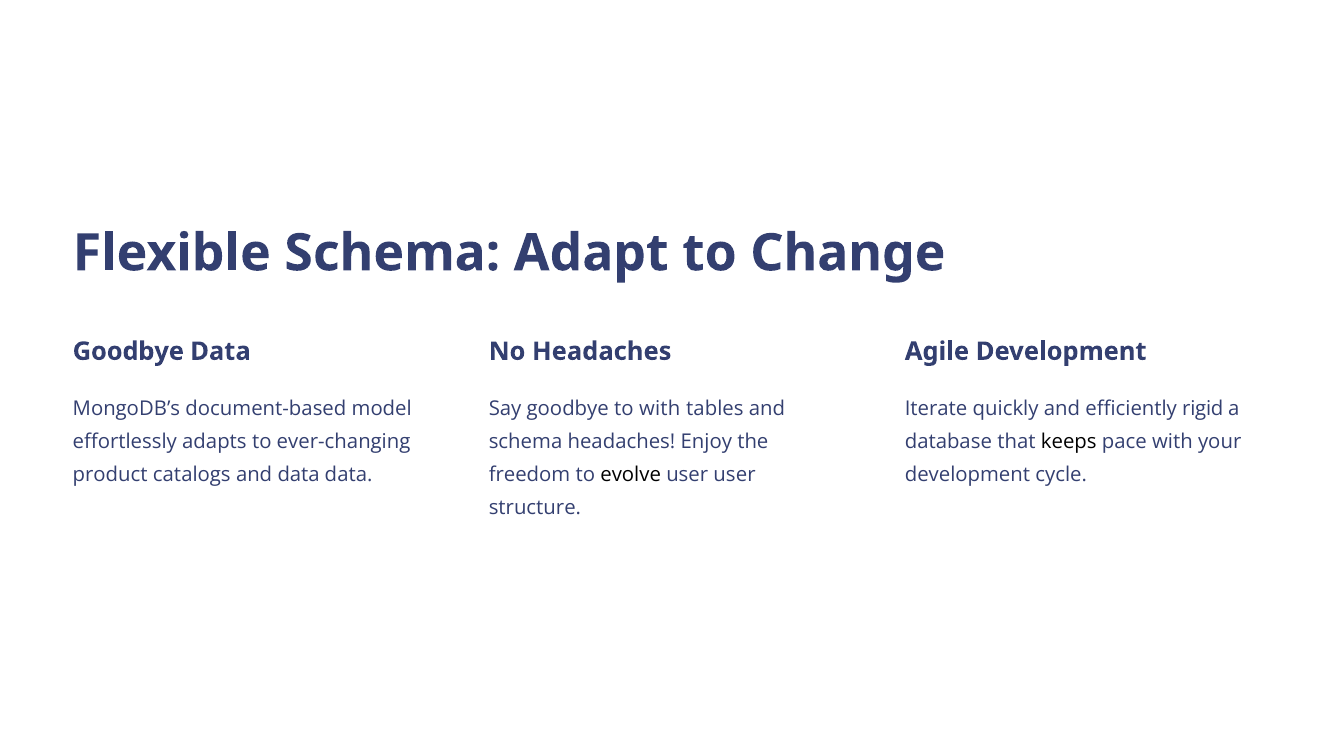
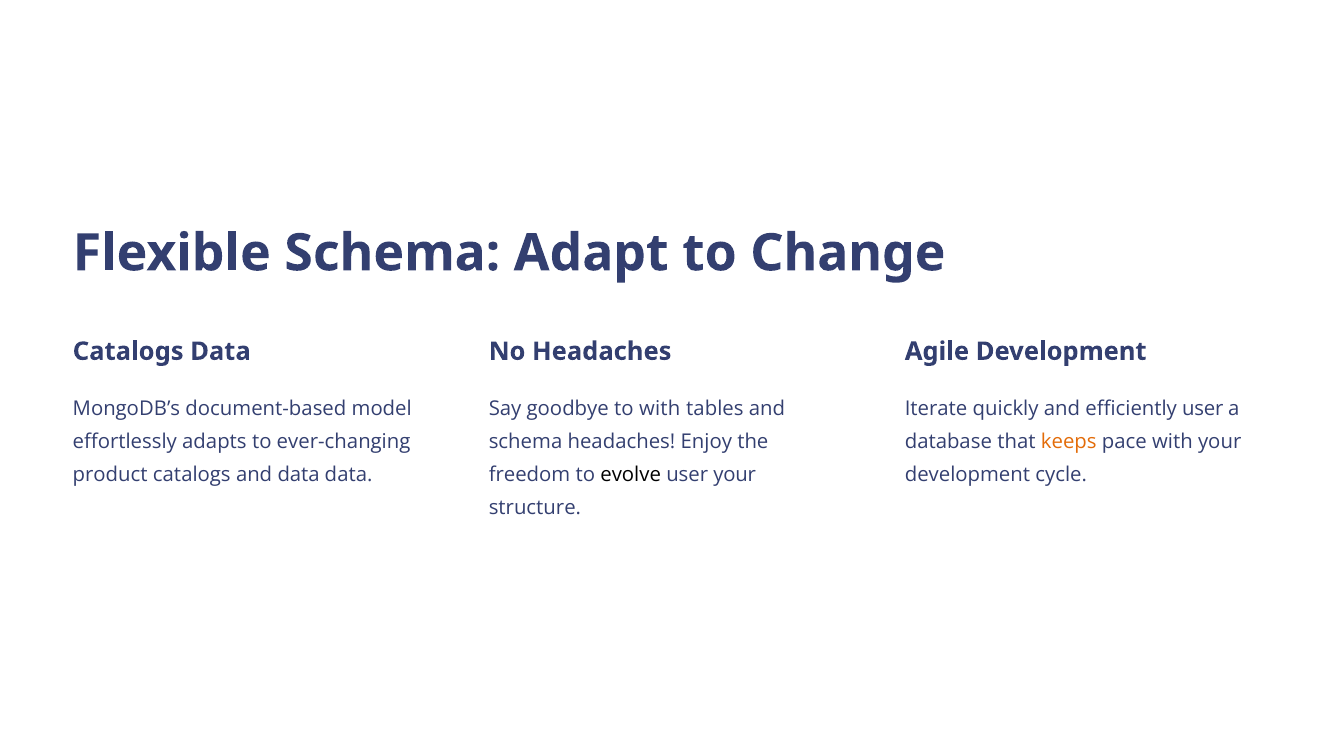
Goodbye at (128, 352): Goodbye -> Catalogs
efficiently rigid: rigid -> user
keeps colour: black -> orange
user user: user -> your
